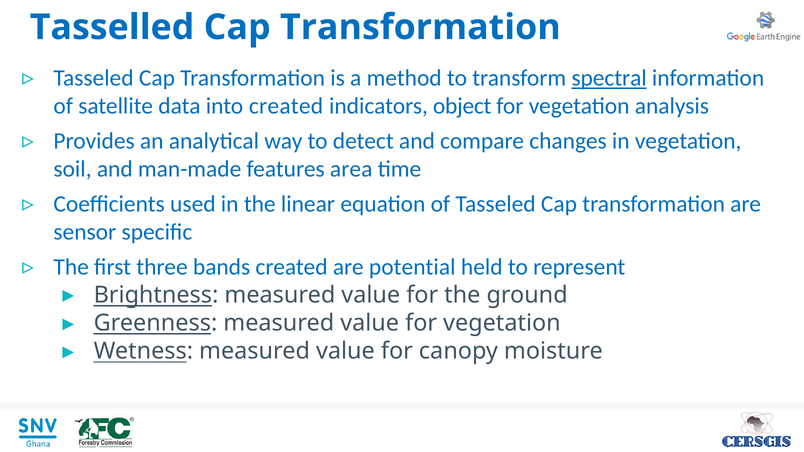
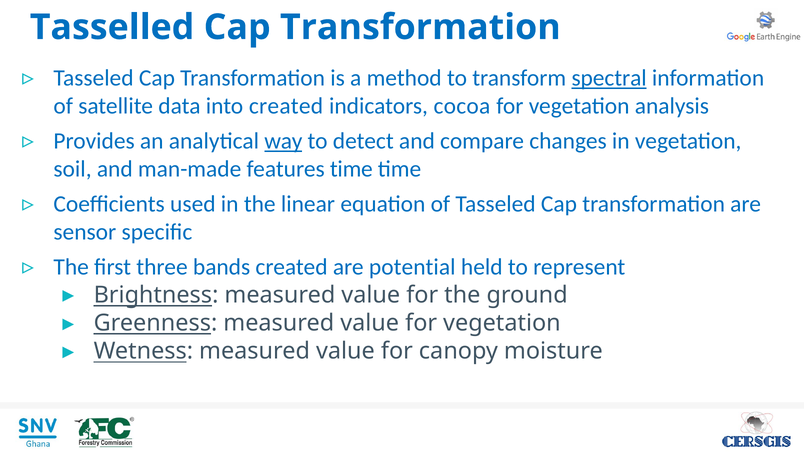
object: object -> cocoa
way underline: none -> present
features area: area -> time
